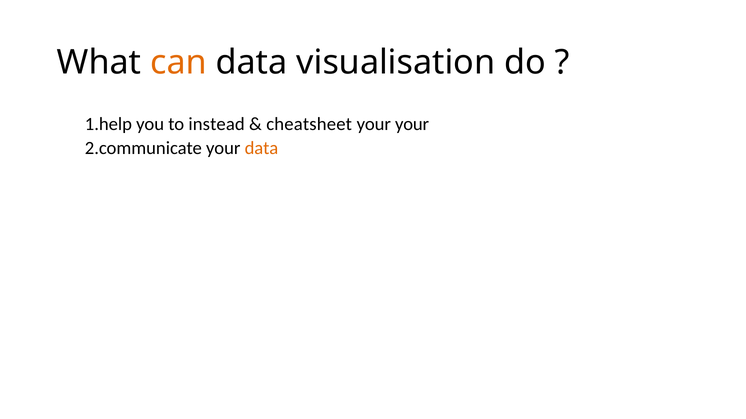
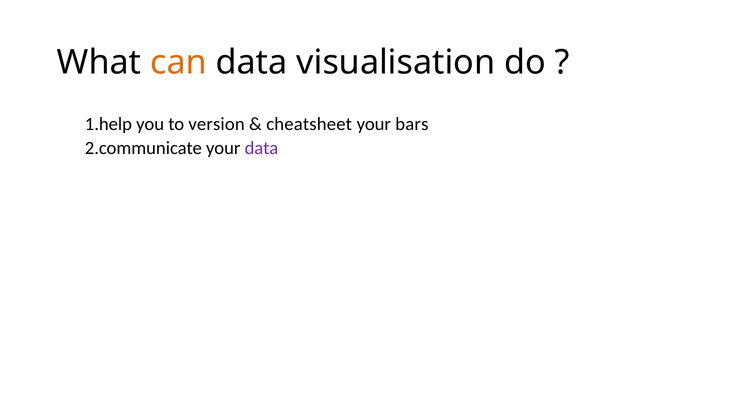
instead: instead -> version
your your: your -> bars
data at (261, 148) colour: orange -> purple
